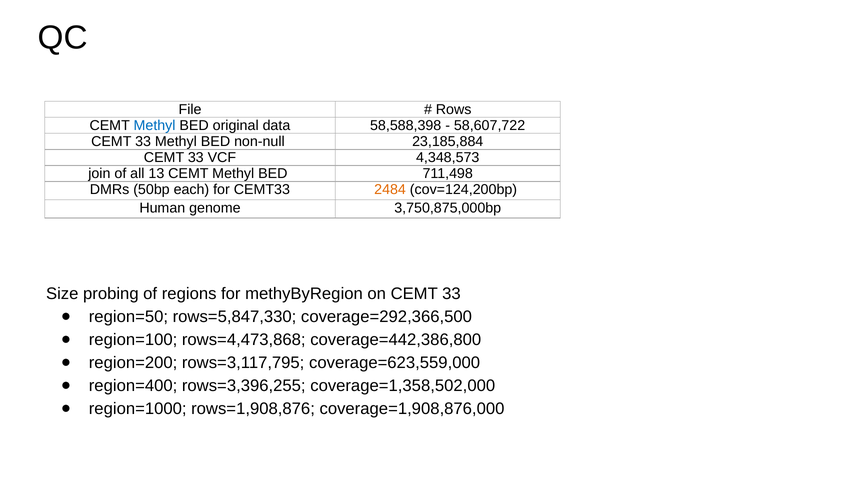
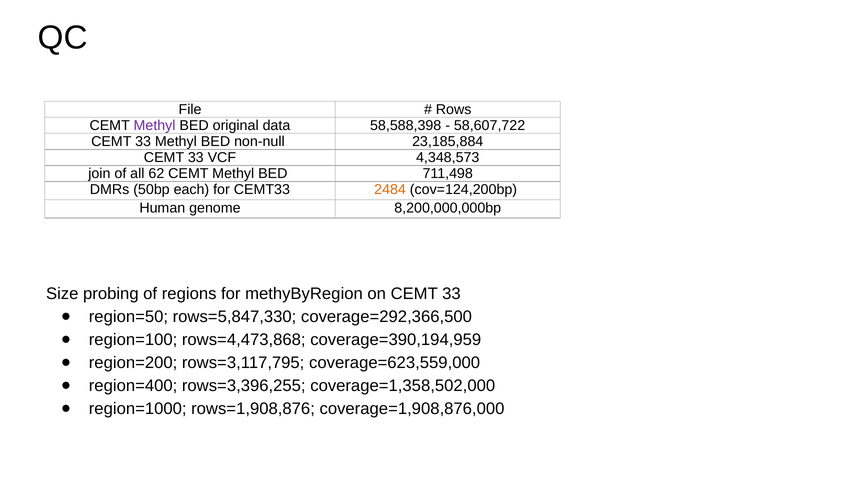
Methyl at (155, 125) colour: blue -> purple
13: 13 -> 62
3,750,875,000bp: 3,750,875,000bp -> 8,200,000,000bp
coverage=442,386,800: coverage=442,386,800 -> coverage=390,194,959
